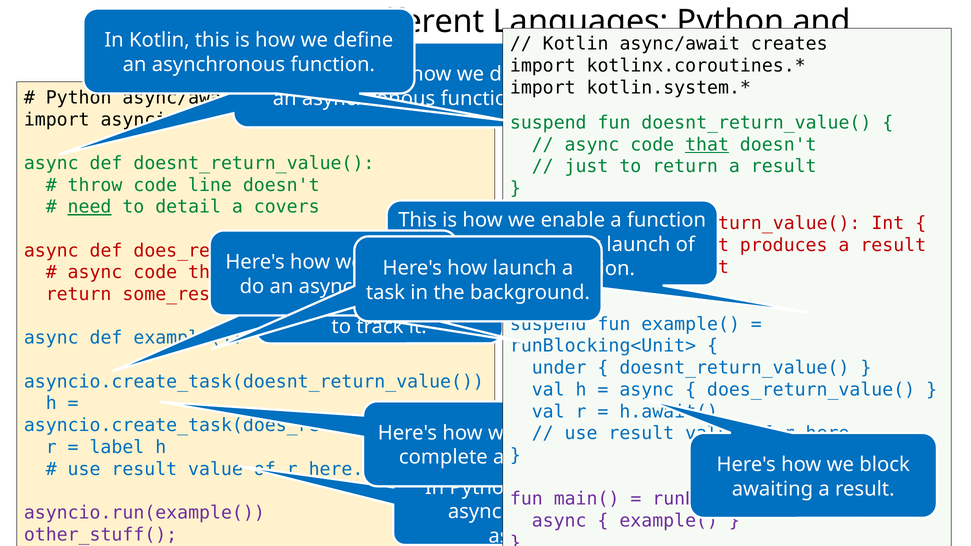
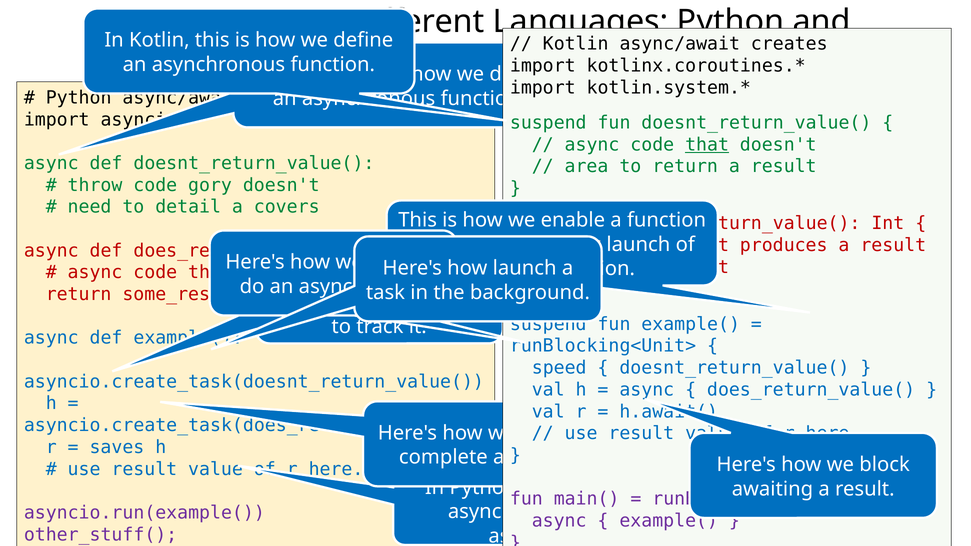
just: just -> area
line: line -> gory
need underline: present -> none
under: under -> speed
label: label -> saves
